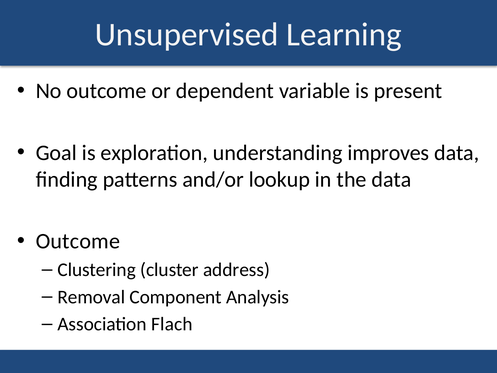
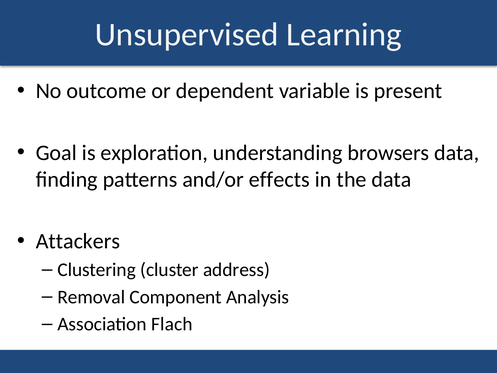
improves: improves -> browsers
lookup: lookup -> effects
Outcome at (78, 241): Outcome -> Attackers
